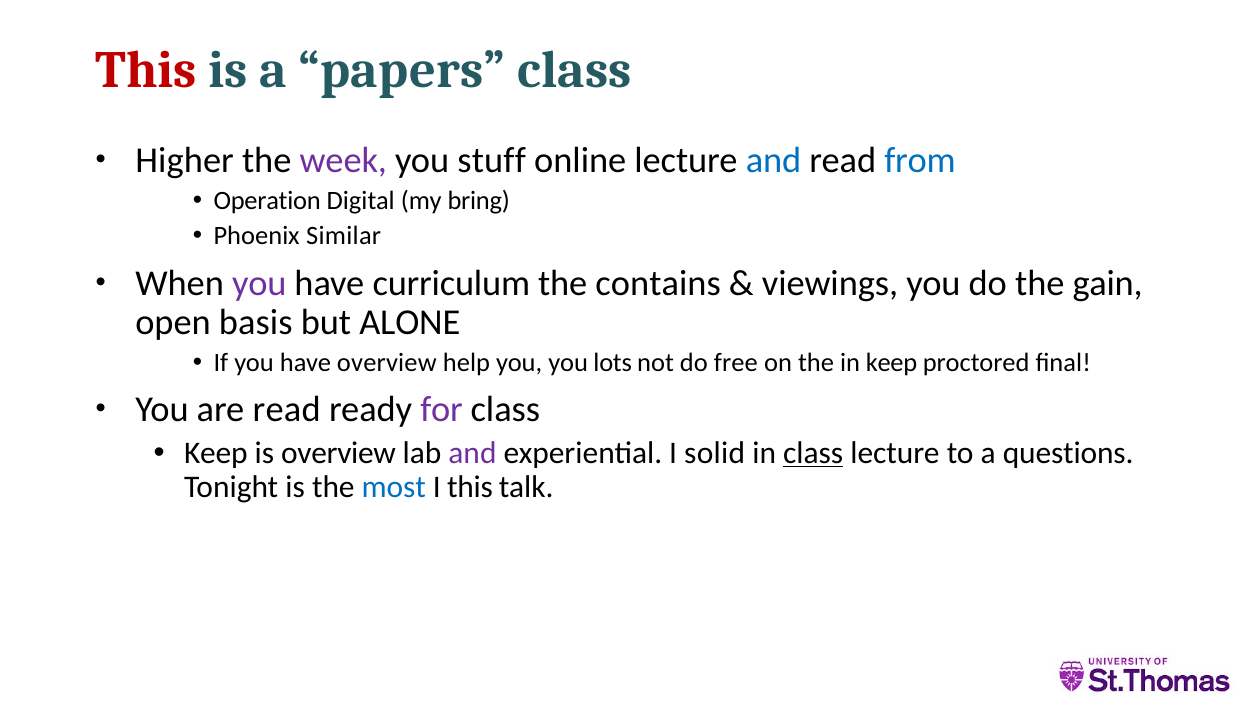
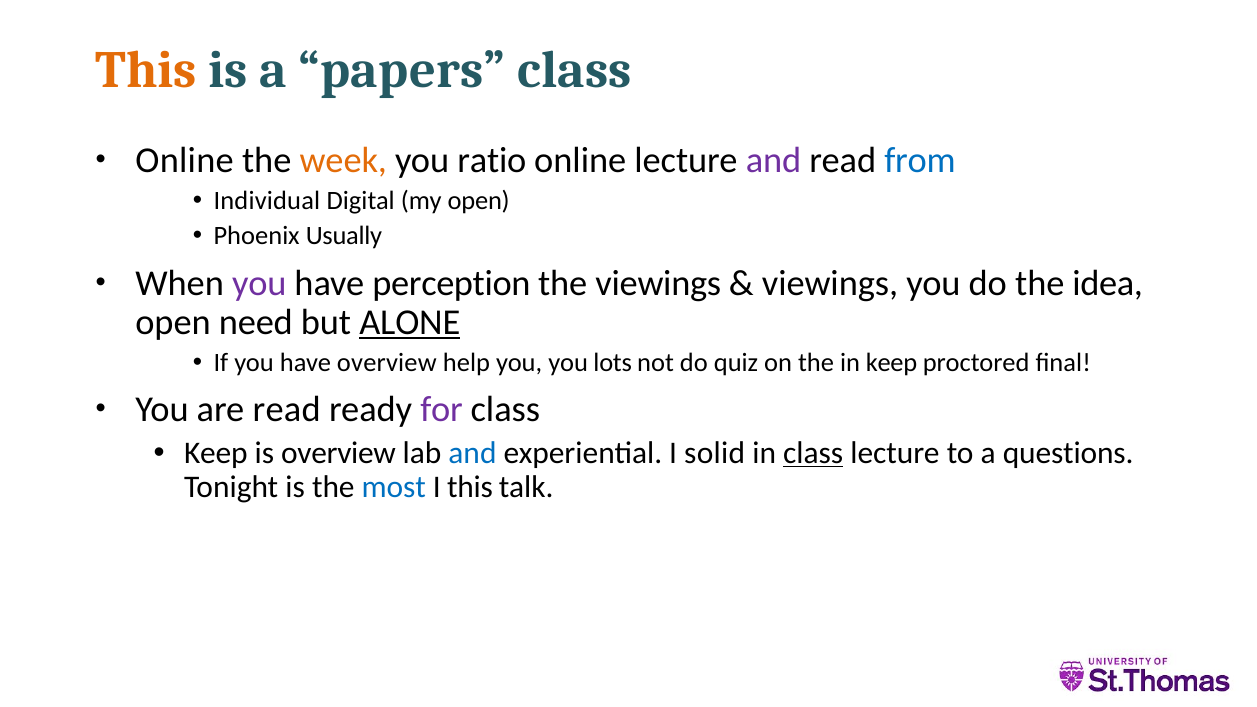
This at (146, 70) colour: red -> orange
Higher at (185, 160): Higher -> Online
week colour: purple -> orange
stuff: stuff -> ratio
and at (774, 160) colour: blue -> purple
Operation: Operation -> Individual
my bring: bring -> open
Similar: Similar -> Usually
curriculum: curriculum -> perception
the contains: contains -> viewings
gain: gain -> idea
basis: basis -> need
ALONE underline: none -> present
free: free -> quiz
and at (472, 453) colour: purple -> blue
